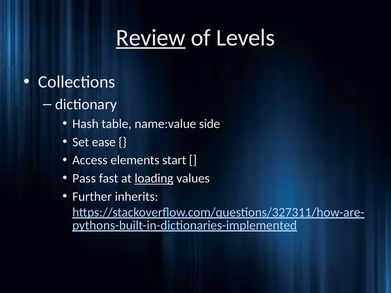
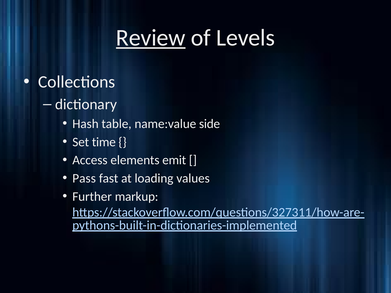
ease: ease -> time
start: start -> emit
loading underline: present -> none
inherits: inherits -> markup
